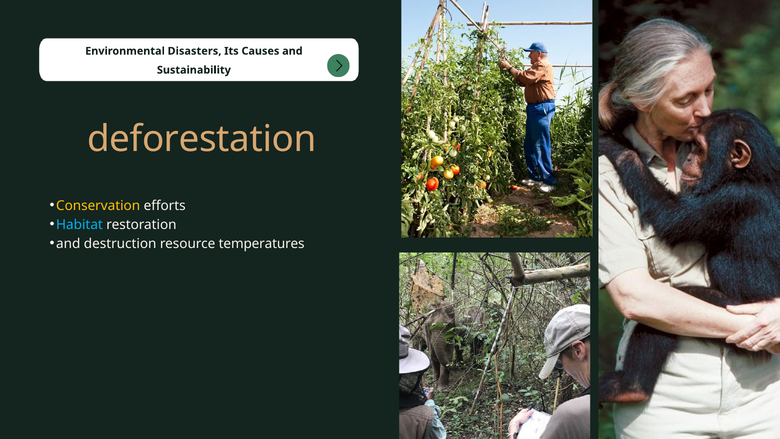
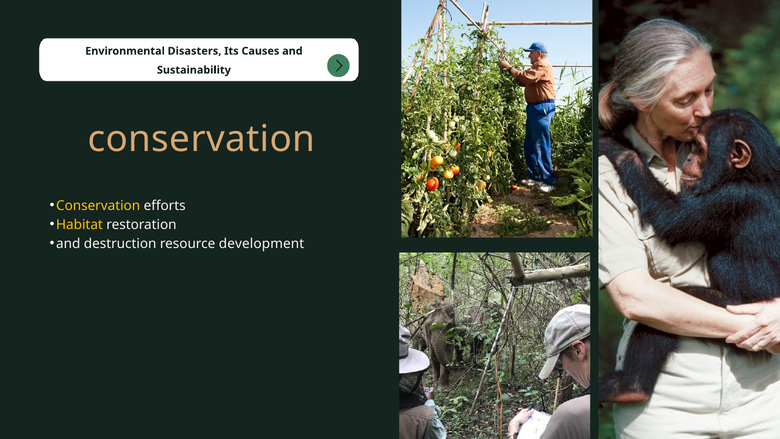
deforestation at (202, 139): deforestation -> conservation
Habitat colour: light blue -> yellow
temperatures: temperatures -> development
